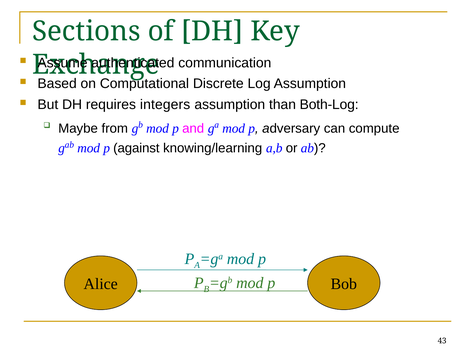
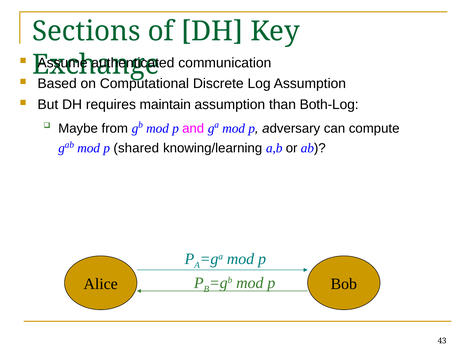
integers: integers -> maintain
against: against -> shared
